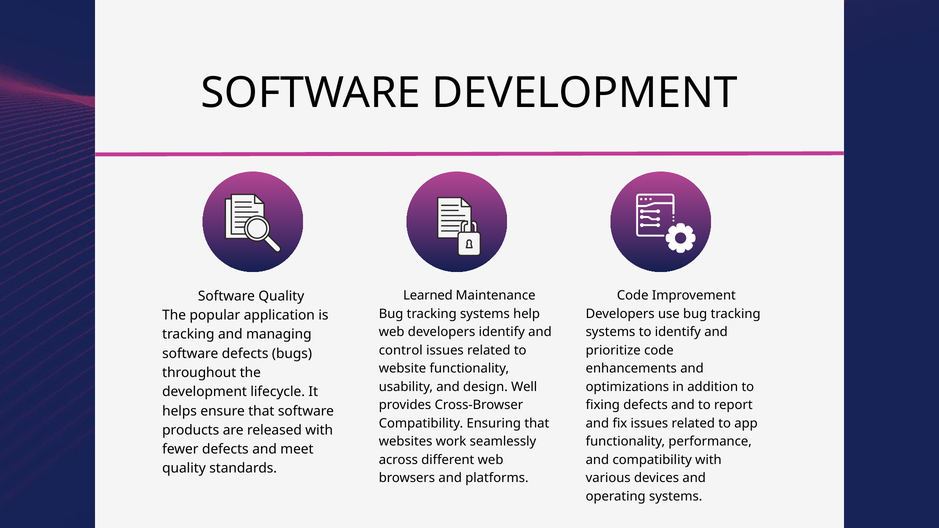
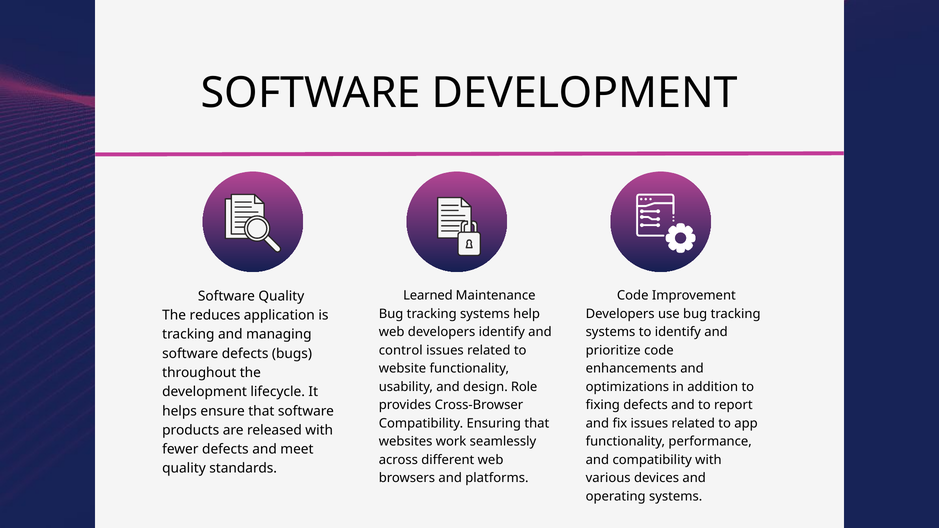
popular: popular -> reduces
Well: Well -> Role
